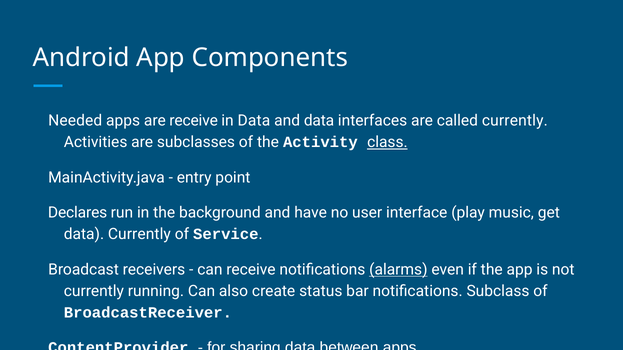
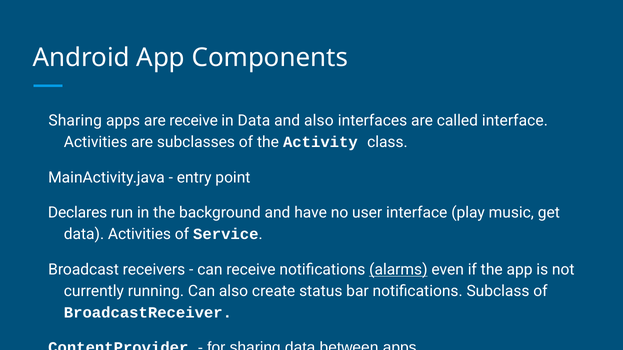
Needed at (75, 121): Needed -> Sharing
and data: data -> also
called currently: currently -> interface
class underline: present -> none
data Currently: Currently -> Activities
